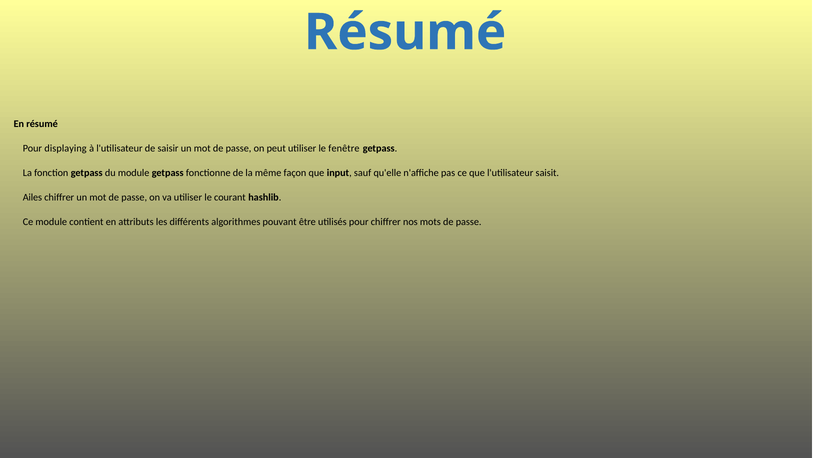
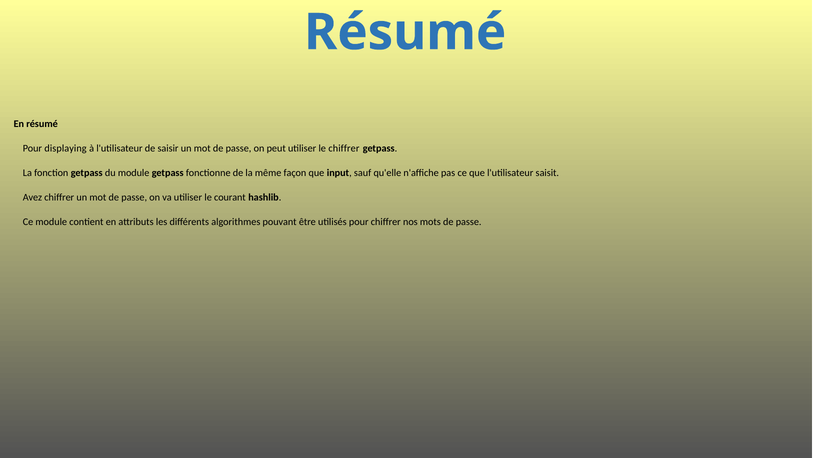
le fenêtre: fenêtre -> chiffrer
Ailes: Ailes -> Avez
